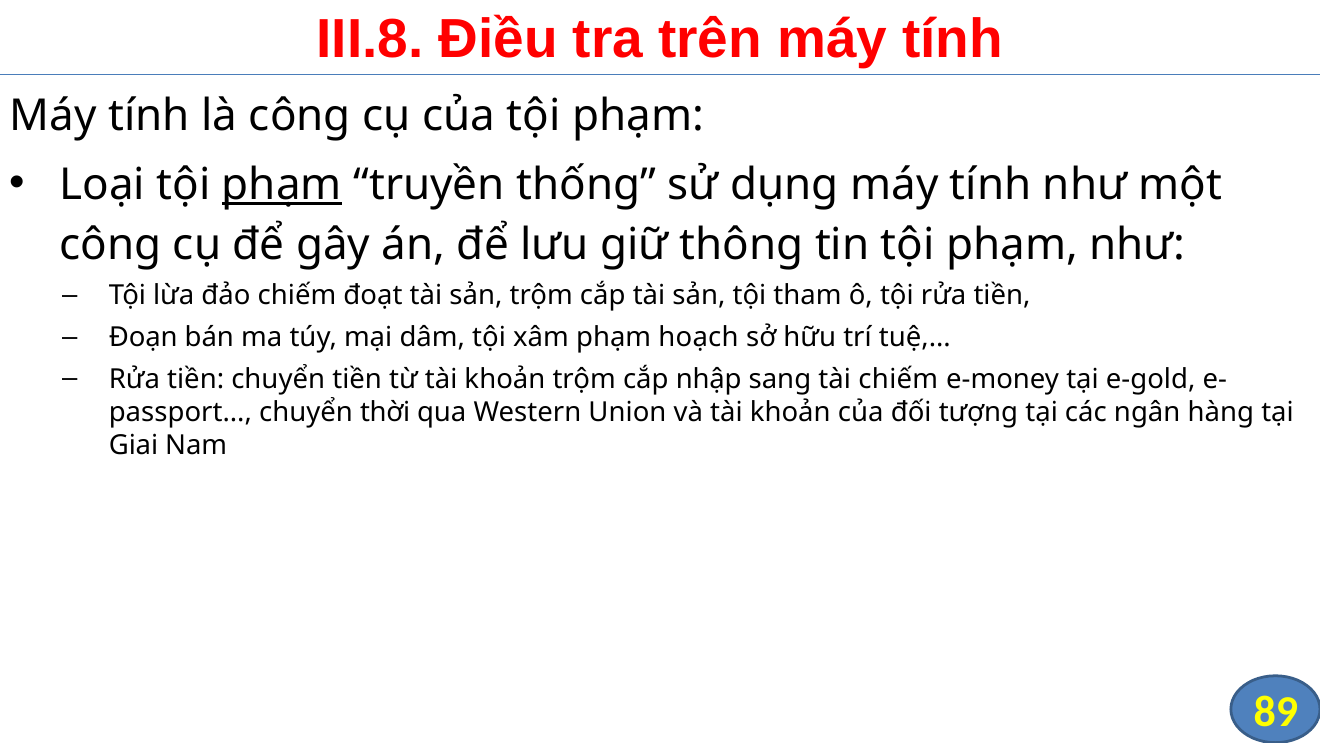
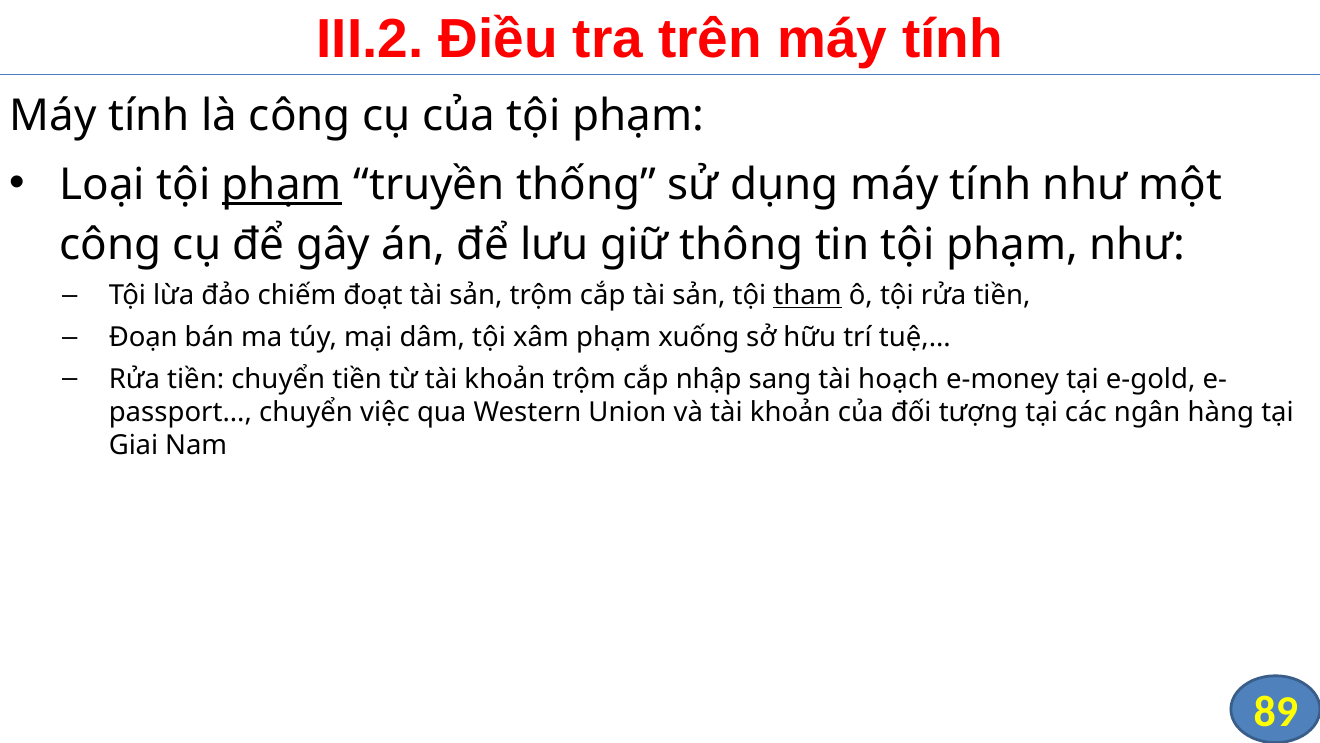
III.8: III.8 -> III.2
tham underline: none -> present
hoạch: hoạch -> xuống
tài chiếm: chiếm -> hoạch
thời: thời -> việc
